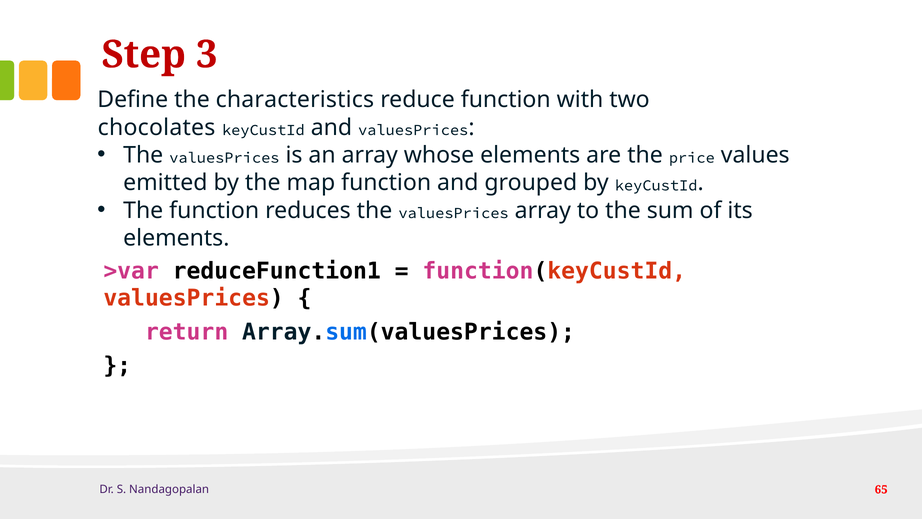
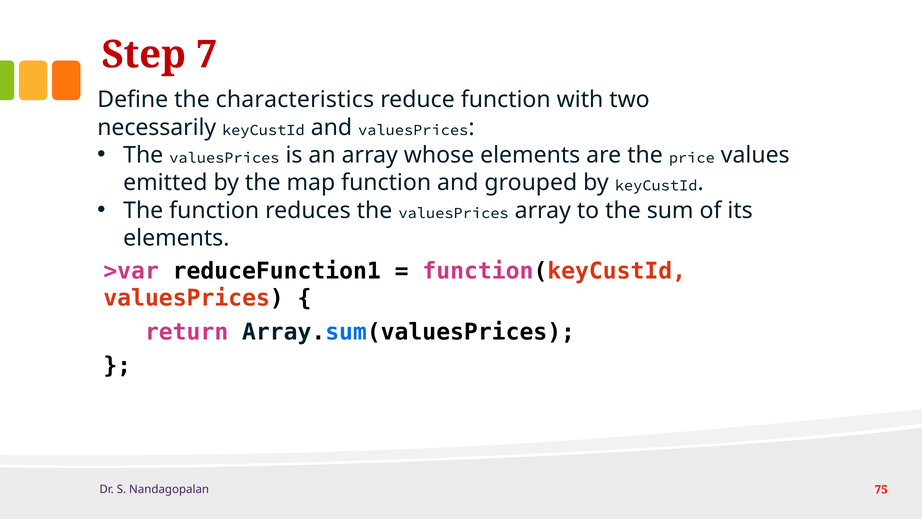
3: 3 -> 7
chocolates: chocolates -> necessarily
65: 65 -> 75
